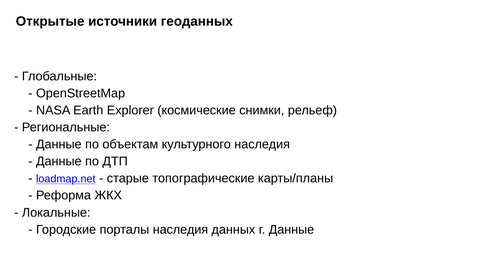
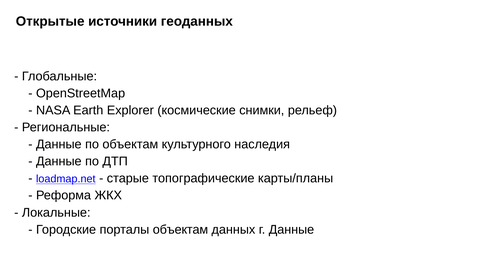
порталы наследия: наследия -> объектам
